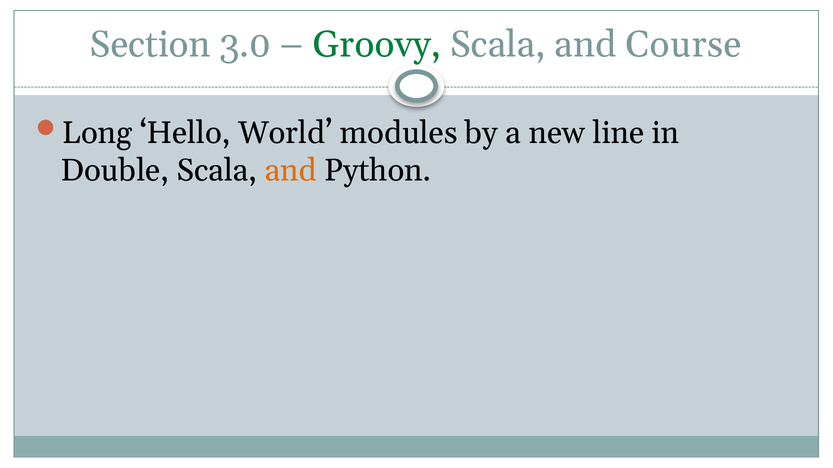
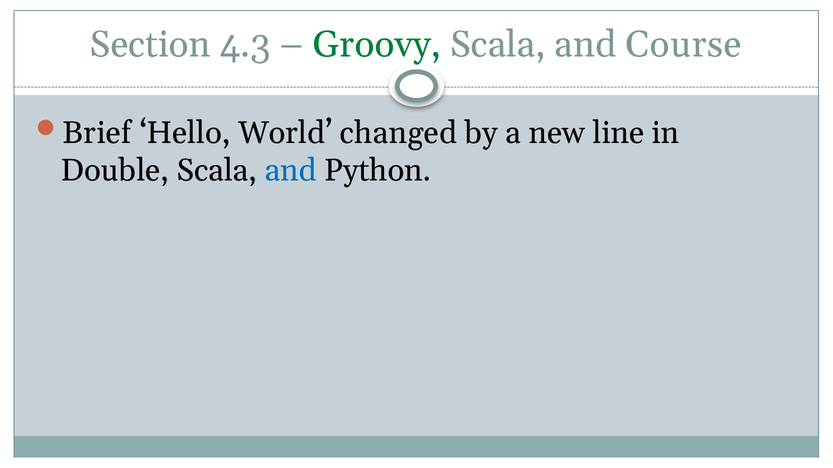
3.0: 3.0 -> 4.3
Long: Long -> Brief
modules: modules -> changed
and at (291, 171) colour: orange -> blue
